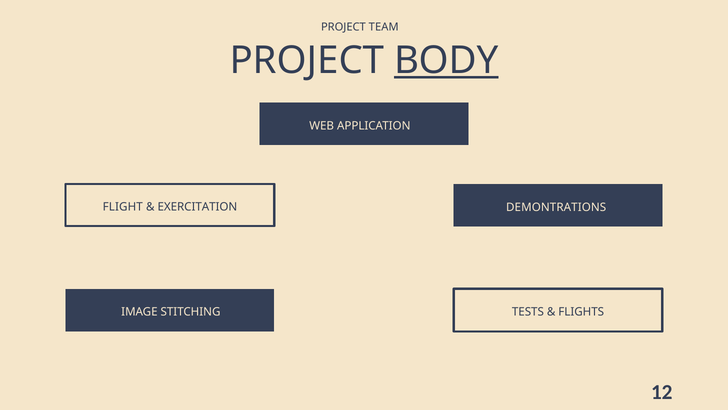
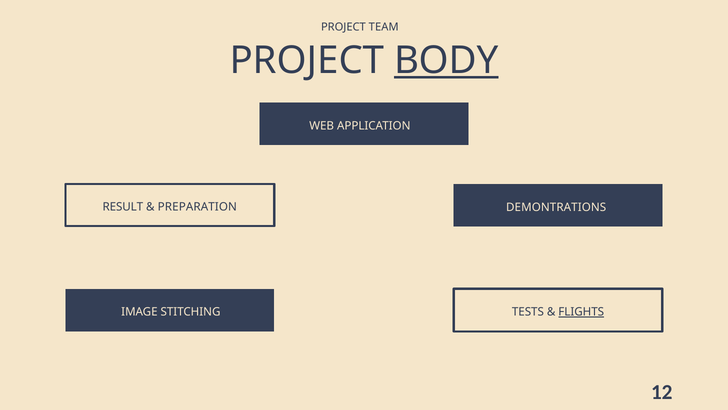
FLIGHT: FLIGHT -> RESULT
EXERCITATION: EXERCITATION -> PREPARATION
FLIGHTS underline: none -> present
